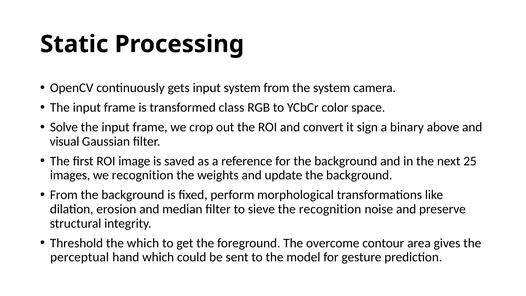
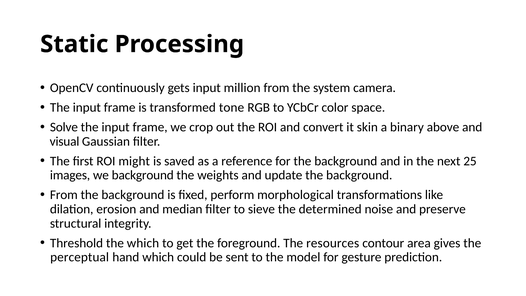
input system: system -> million
class: class -> tone
sign: sign -> skin
image: image -> might
we recognition: recognition -> background
the recognition: recognition -> determined
overcome: overcome -> resources
